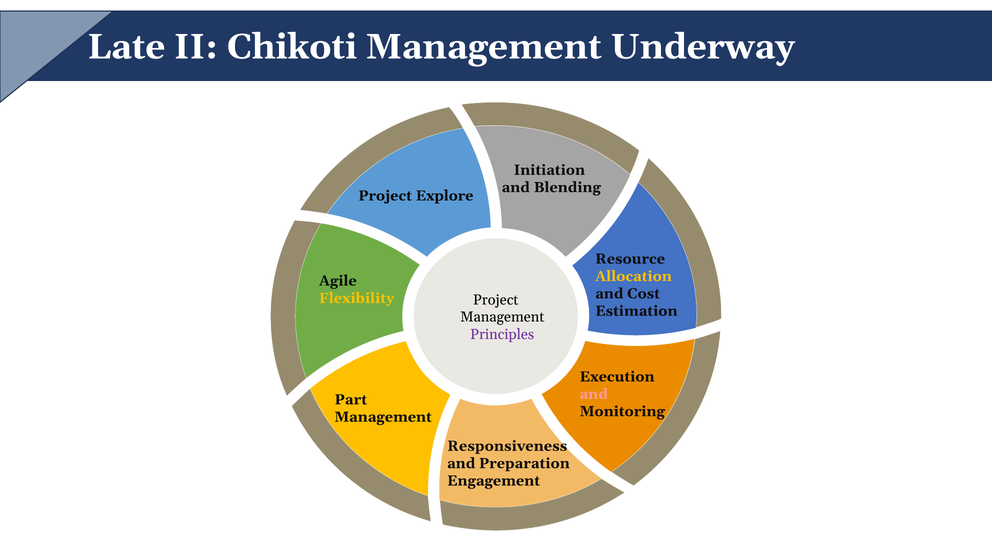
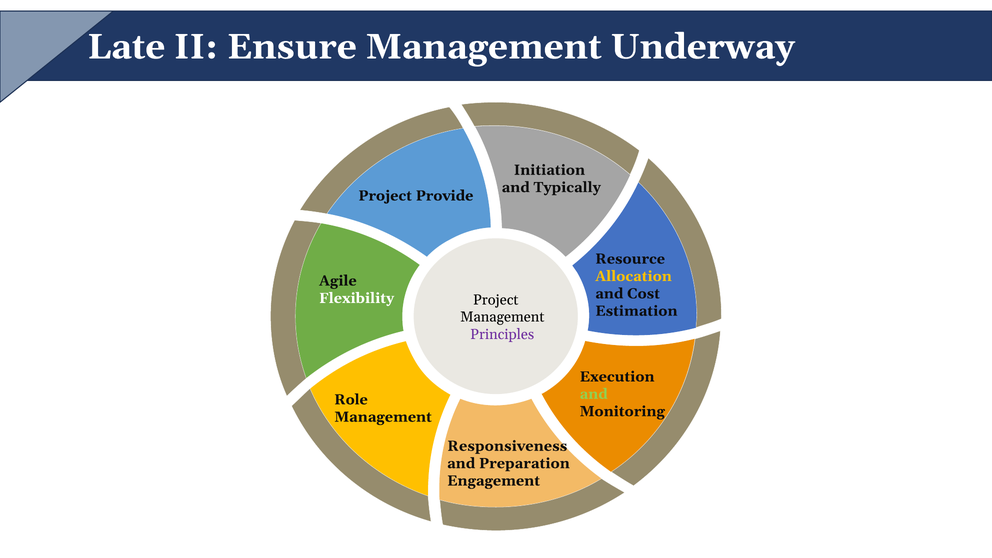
Chikoti: Chikoti -> Ensure
Blending: Blending -> Typically
Explore: Explore -> Provide
Flexibility colour: yellow -> white
and at (594, 394) colour: pink -> light green
Part: Part -> Role
